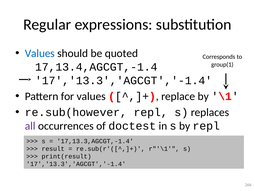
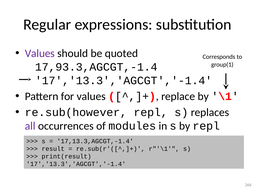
Values at (40, 53) colour: blue -> purple
17,13.4,AGCGT,-1.4: 17,13.4,AGCGT,-1.4 -> 17,93.3,AGCGT,-1.4
doctest: doctest -> modules
